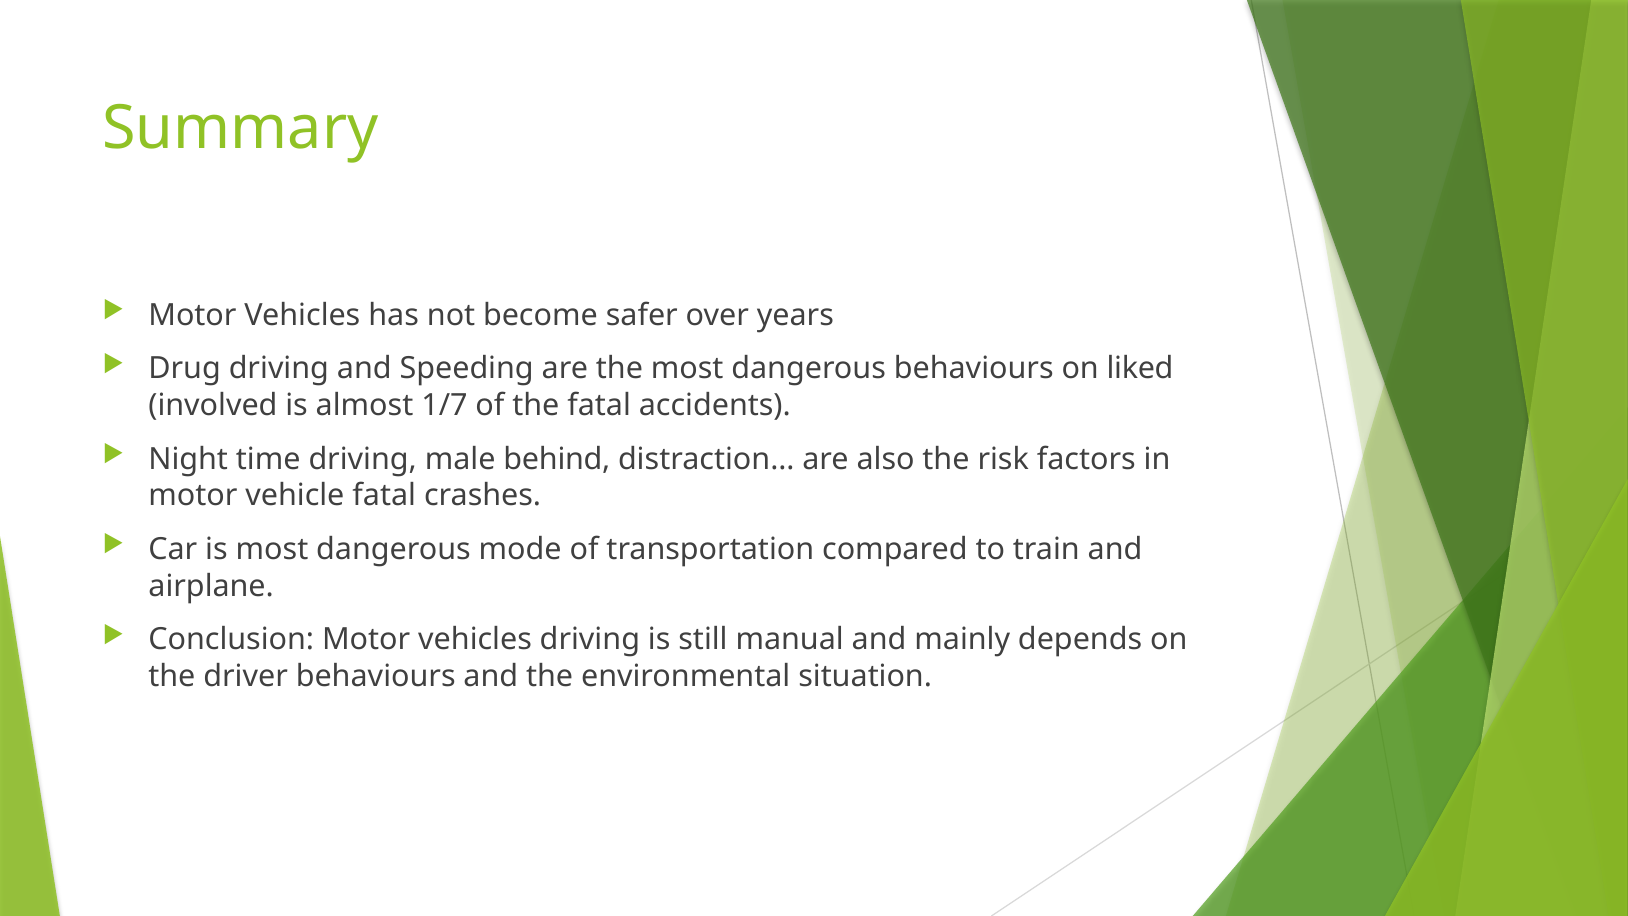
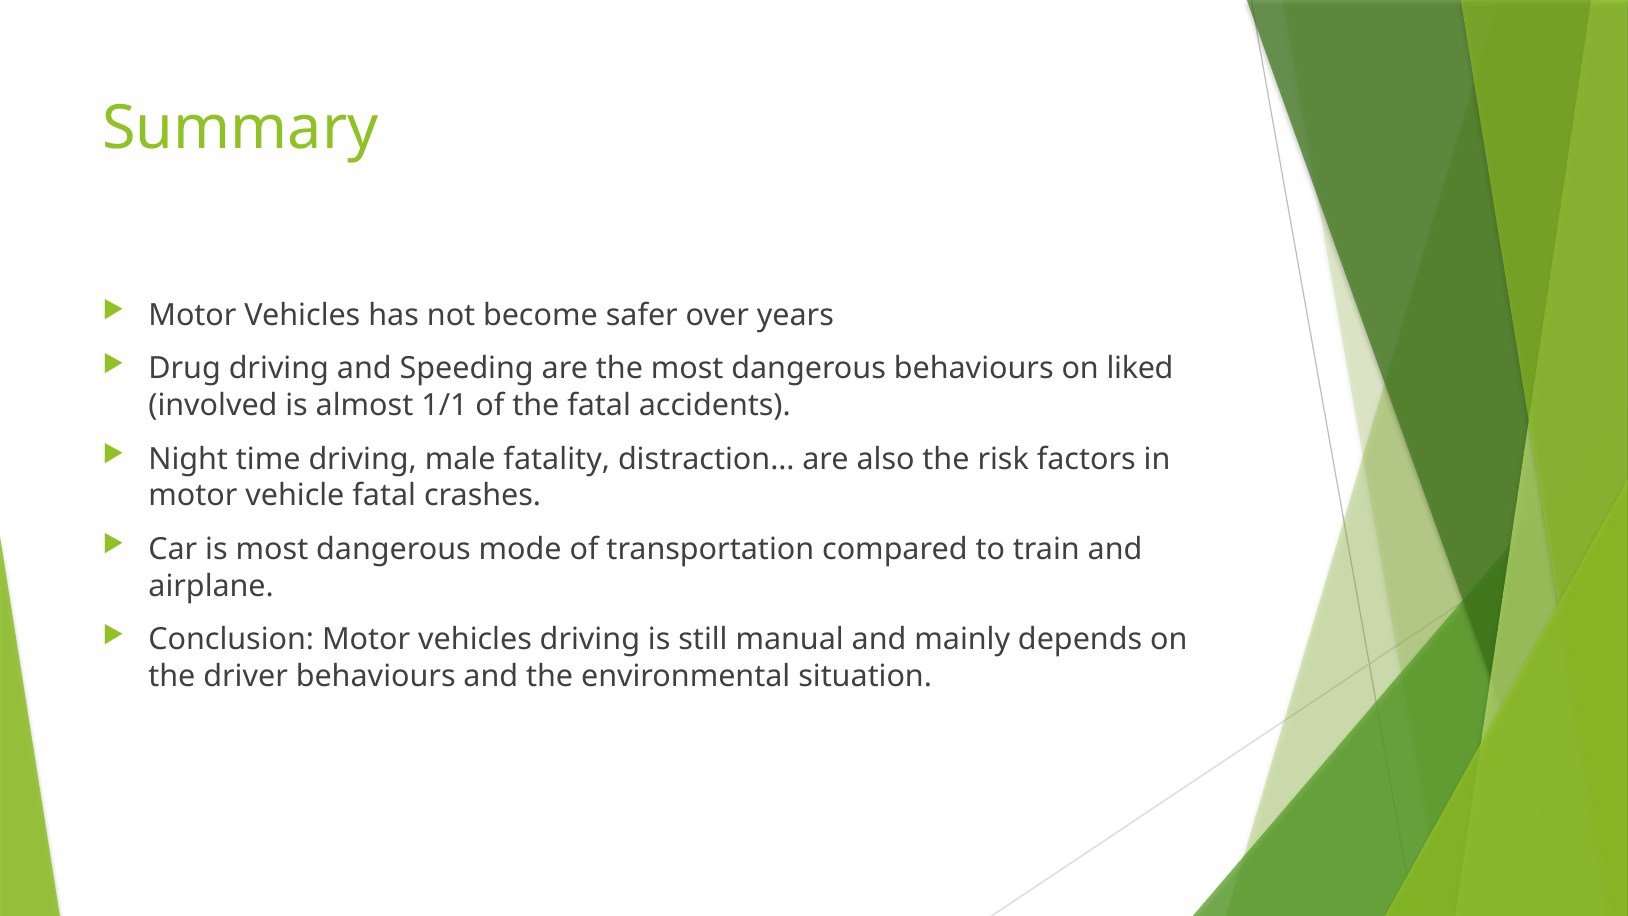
1/7: 1/7 -> 1/1
behind: behind -> fatality
